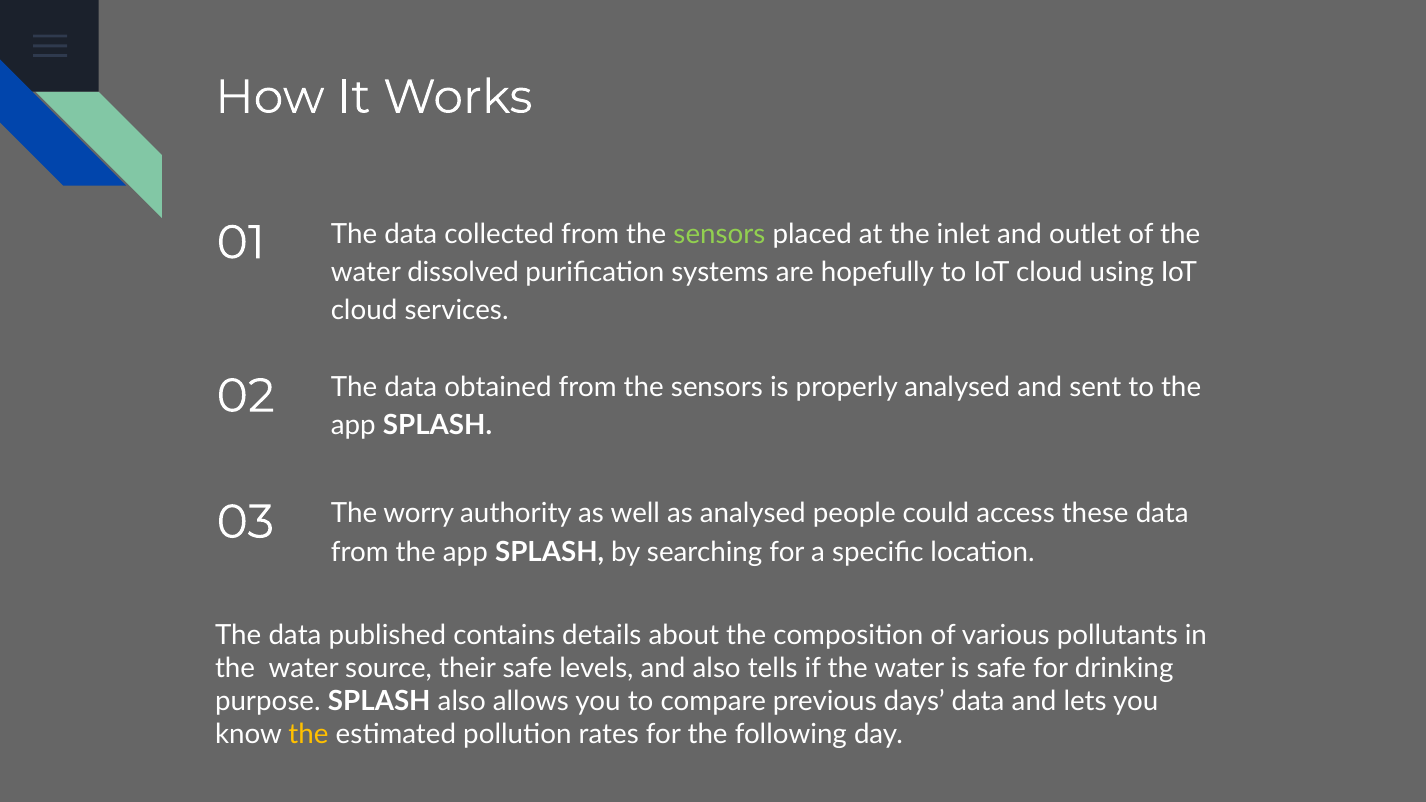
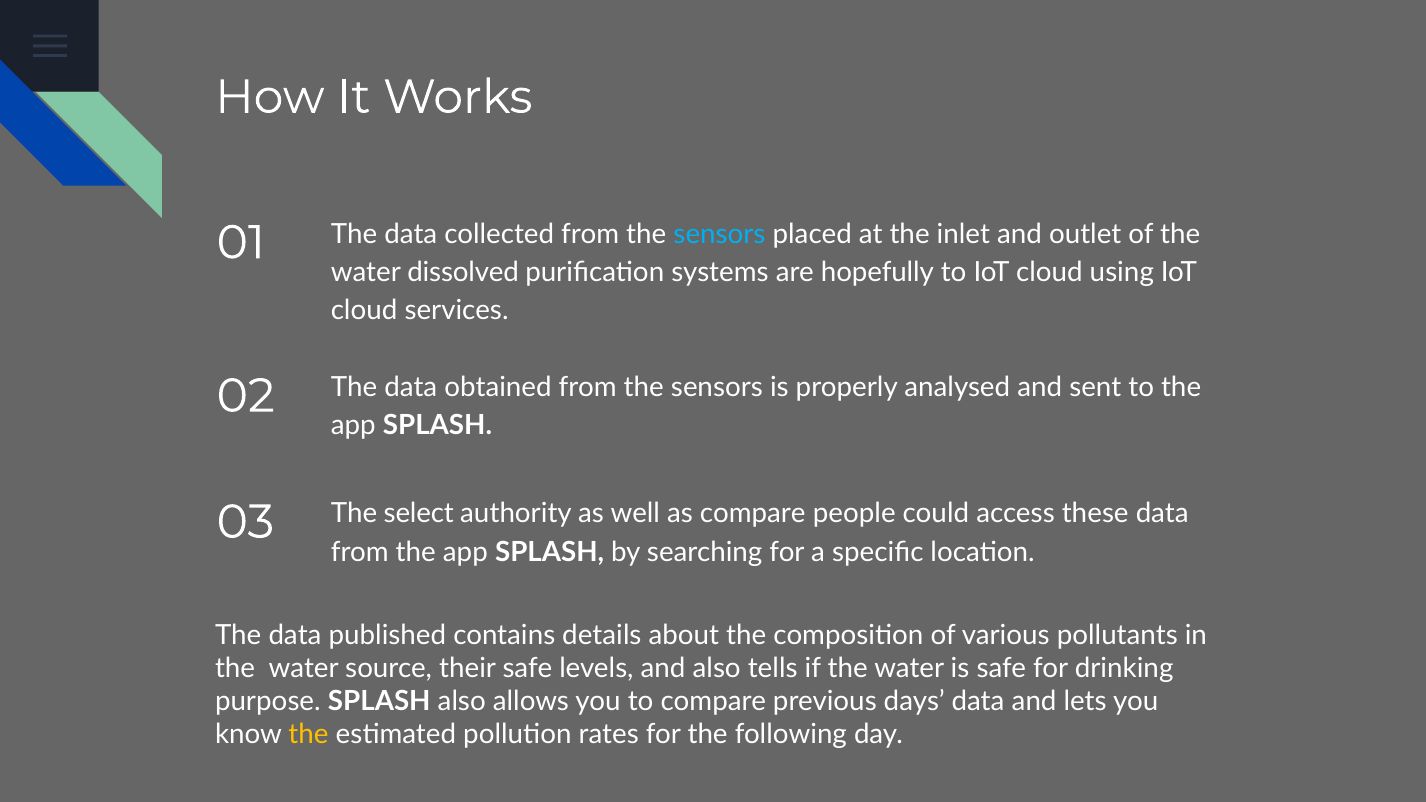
sensors at (719, 234) colour: light green -> light blue
worry: worry -> select
as analysed: analysed -> compare
